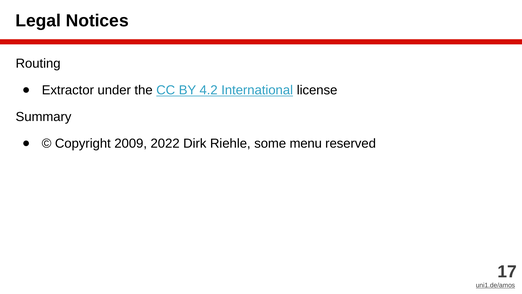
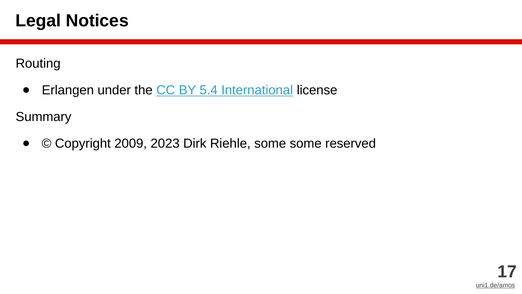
Extractor: Extractor -> Erlangen
4.2: 4.2 -> 5.4
2022: 2022 -> 2023
some menu: menu -> some
